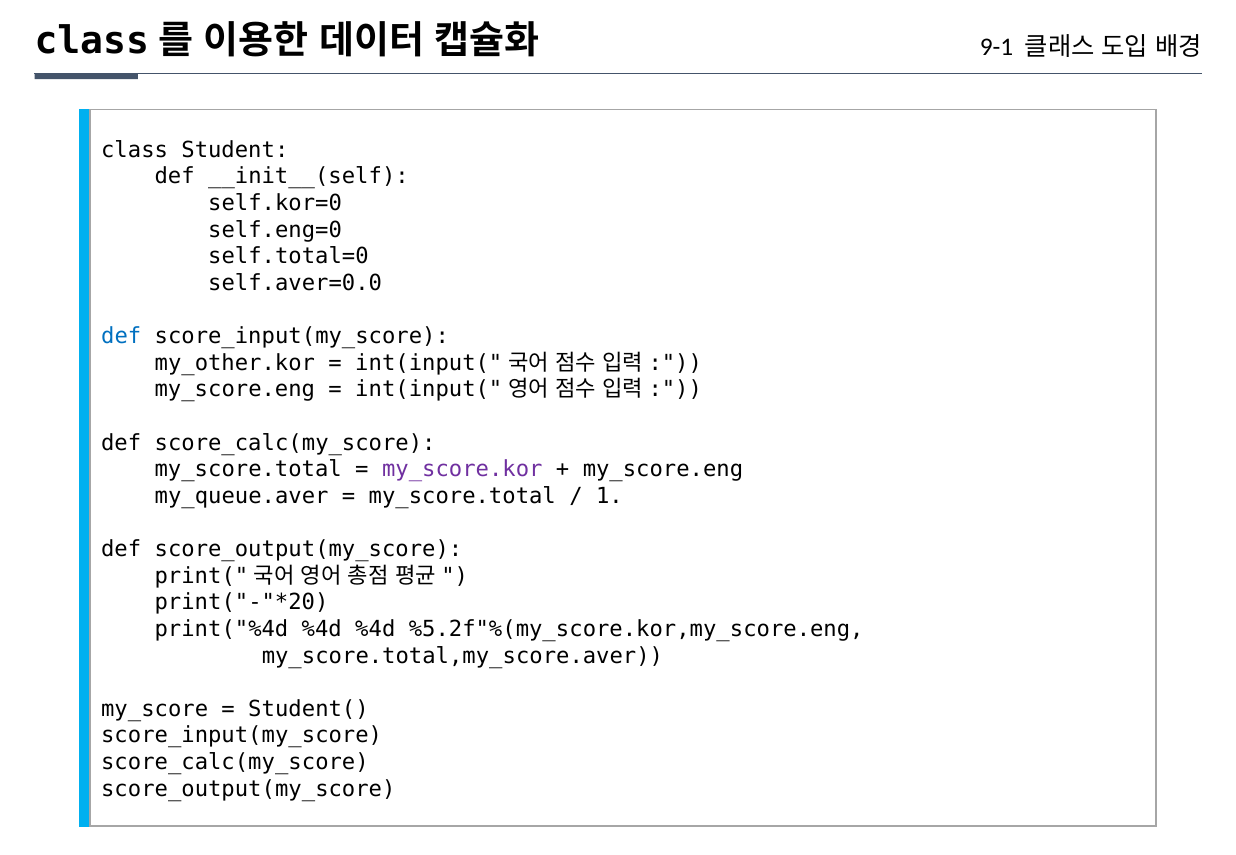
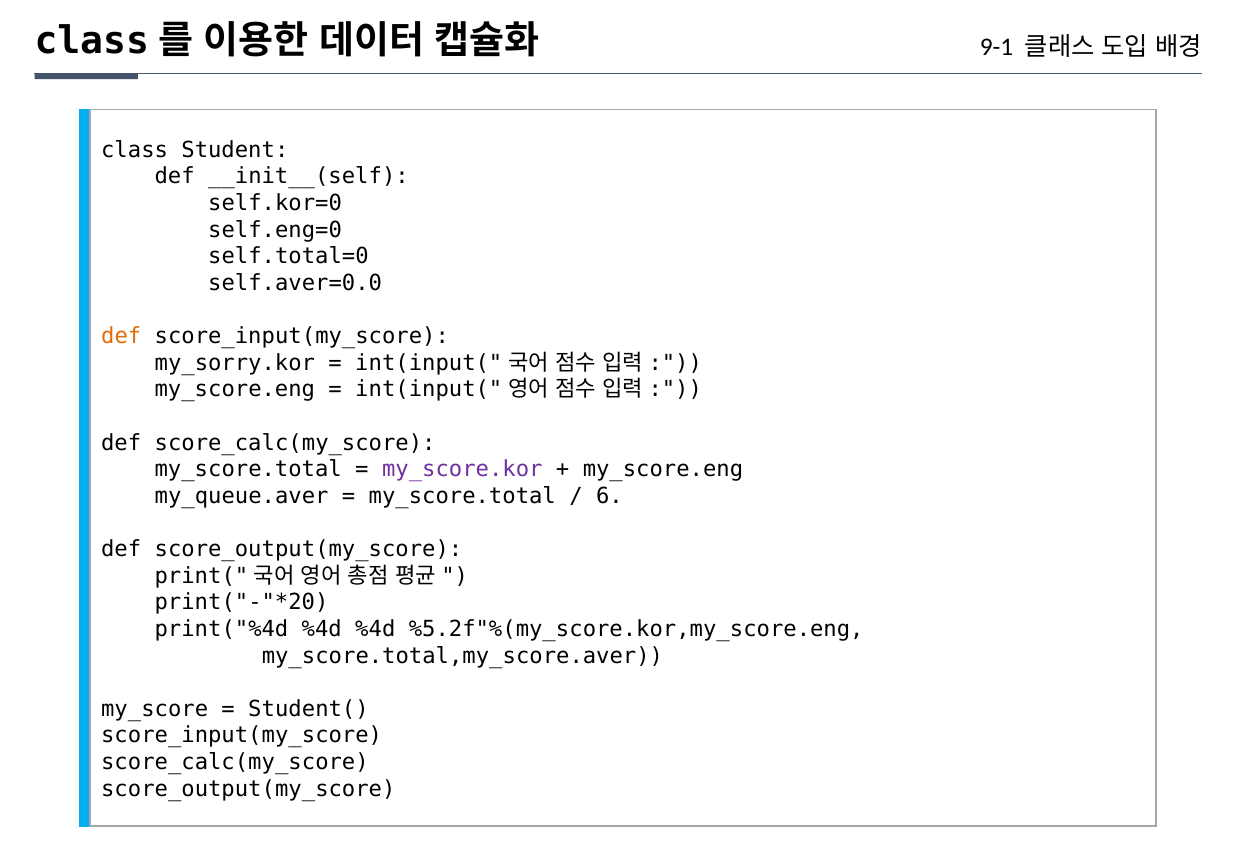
def at (121, 337) colour: blue -> orange
my_other.kor: my_other.kor -> my_sorry.kor
1: 1 -> 6
